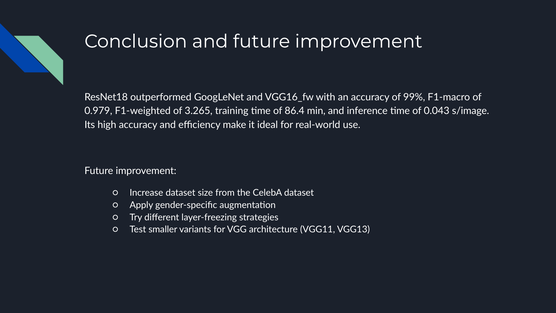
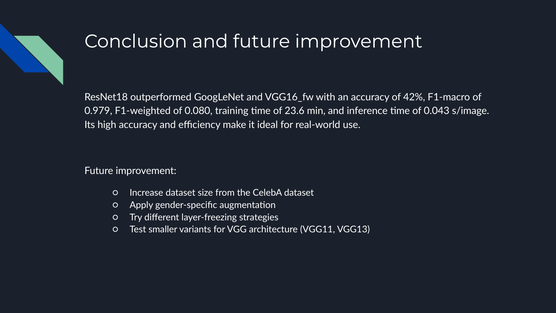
99%: 99% -> 42%
3.265: 3.265 -> 0.080
86.4: 86.4 -> 23.6
